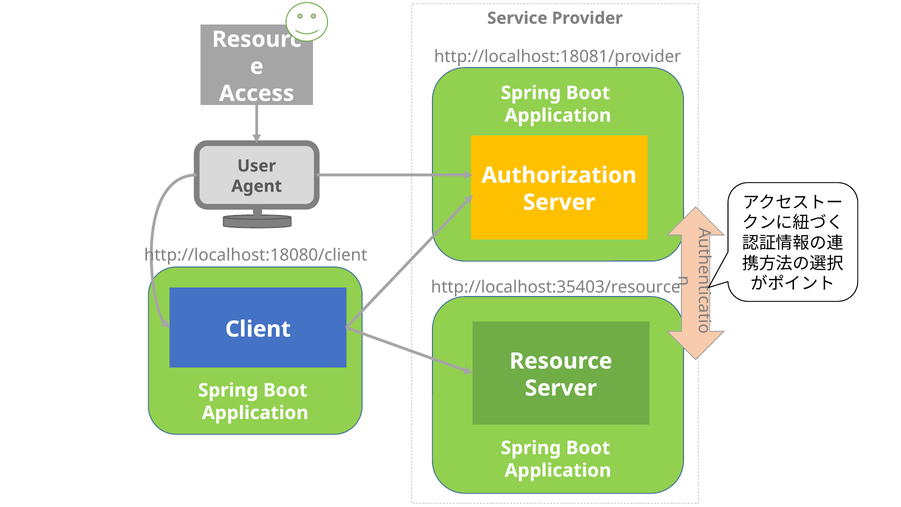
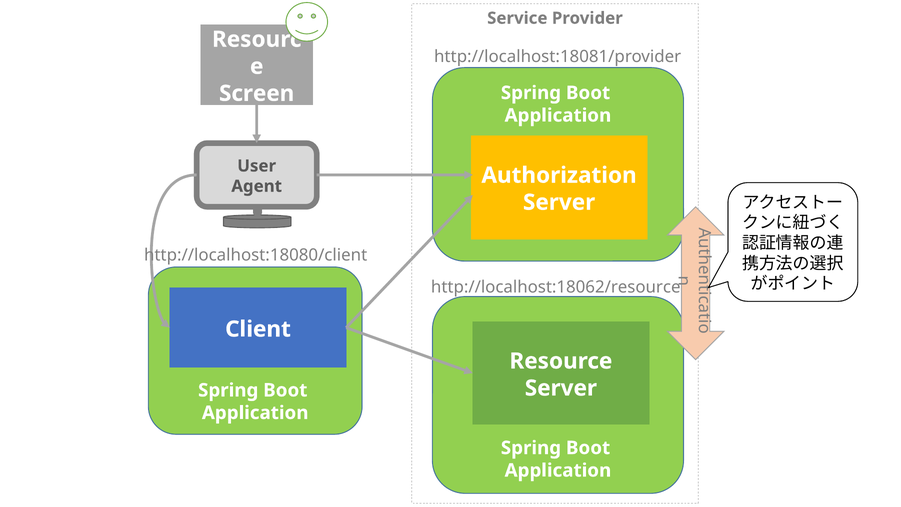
Access: Access -> Screen
http://localhost:35403/resource: http://localhost:35403/resource -> http://localhost:18062/resource
